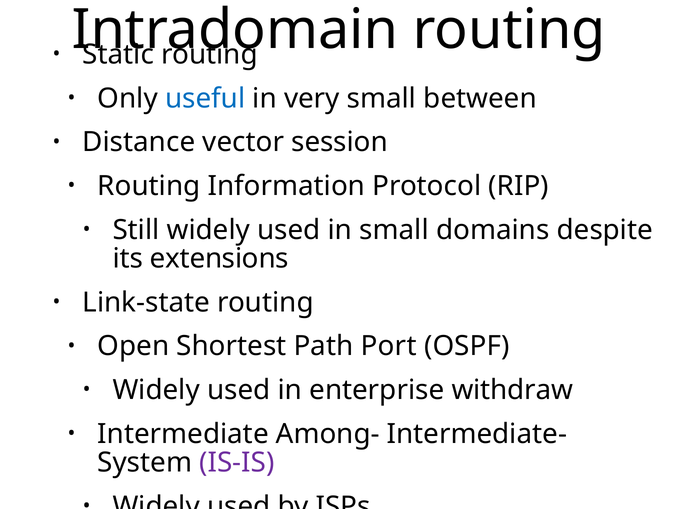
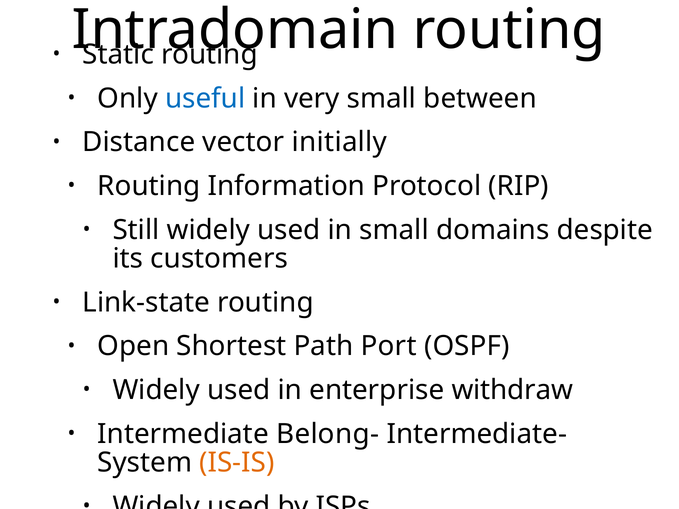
session: session -> initially
extensions: extensions -> customers
Among-: Among- -> Belong-
IS-IS colour: purple -> orange
